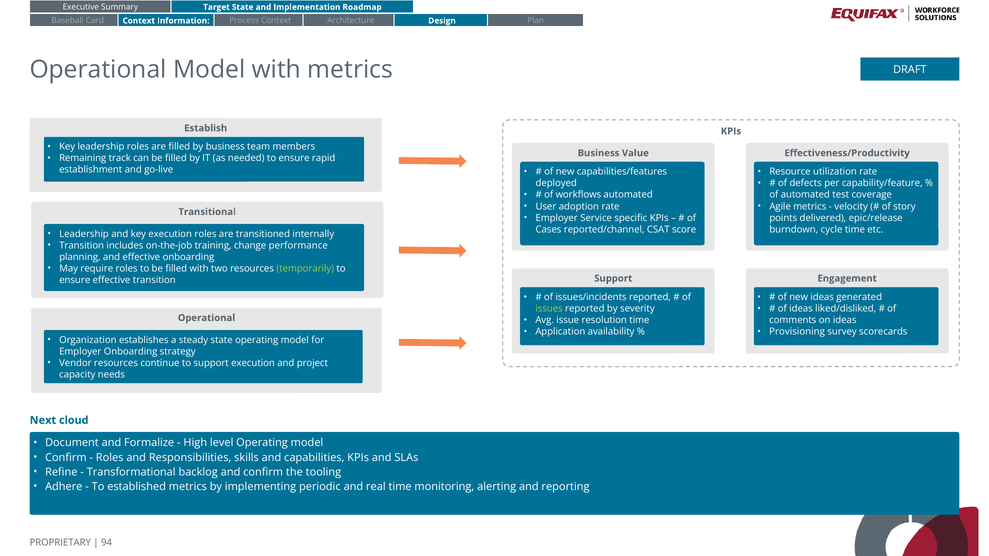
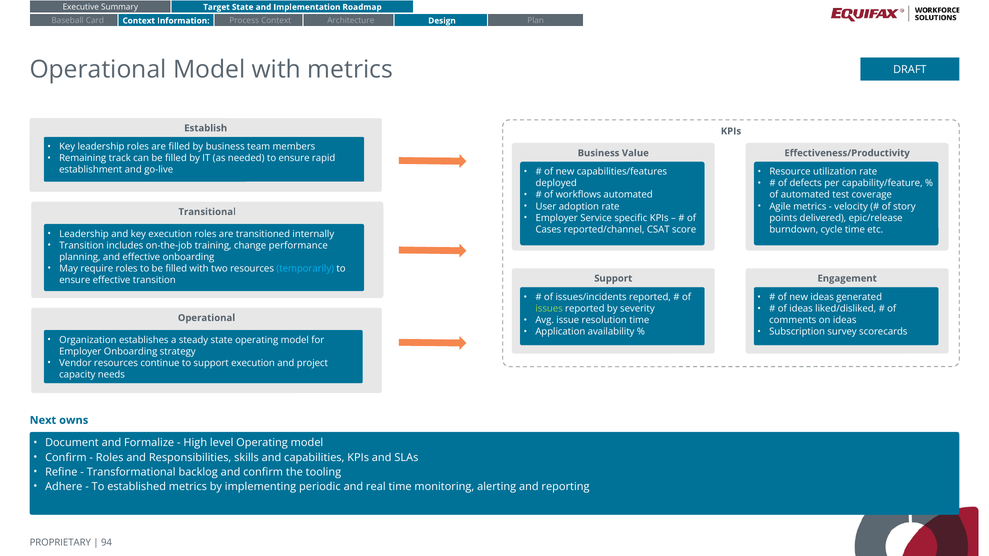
temporarily colour: light green -> light blue
Provisioning: Provisioning -> Subscription
cloud: cloud -> owns
